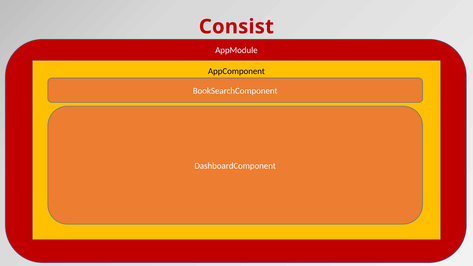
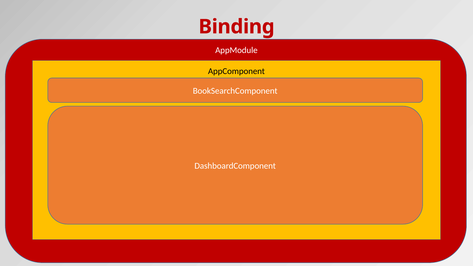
Consist: Consist -> Binding
